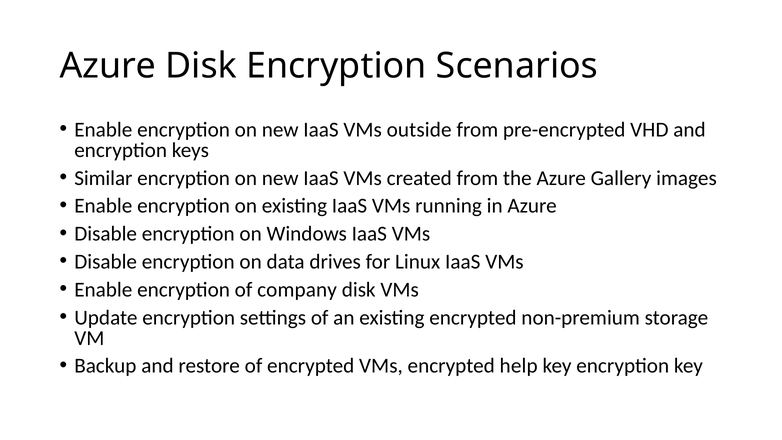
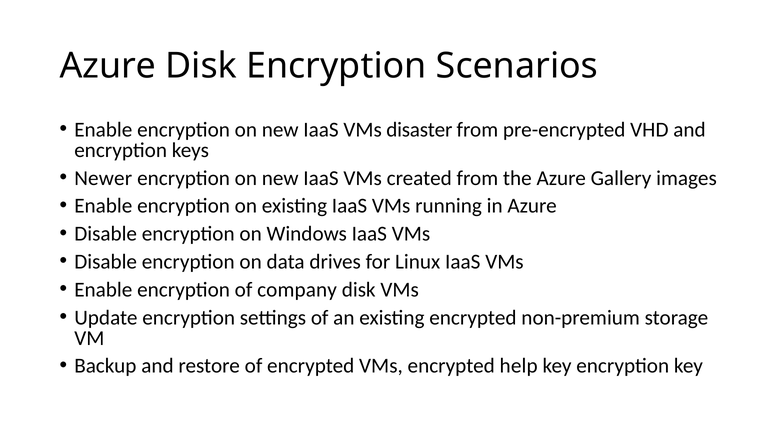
outside: outside -> disaster
Similar: Similar -> Newer
